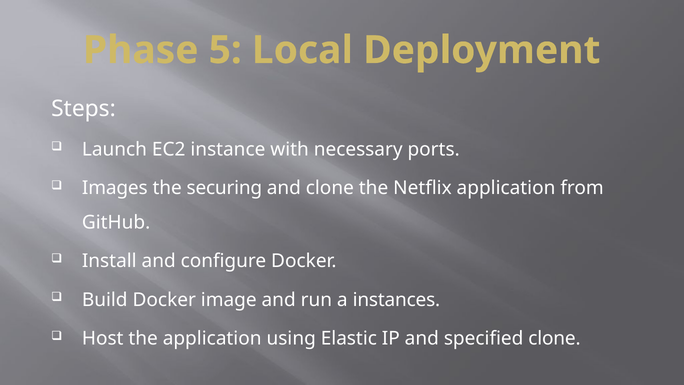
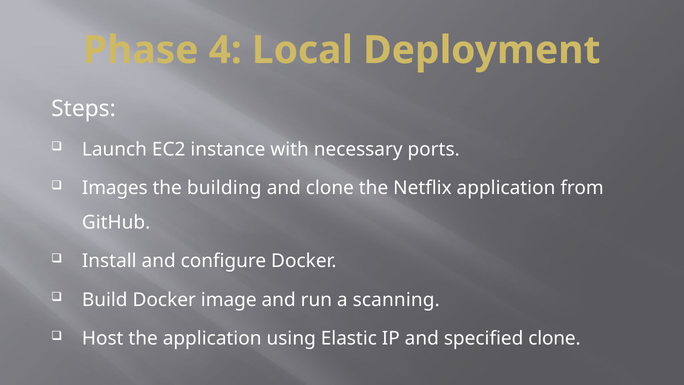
5: 5 -> 4
securing: securing -> building
instances: instances -> scanning
